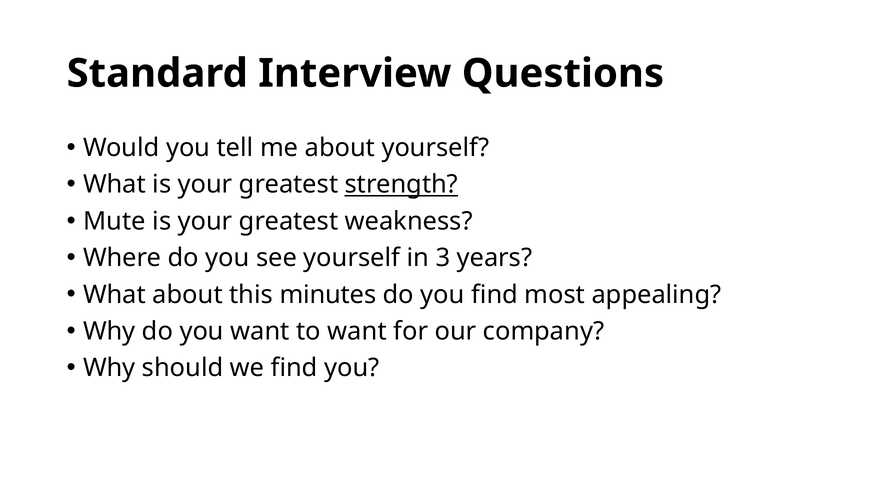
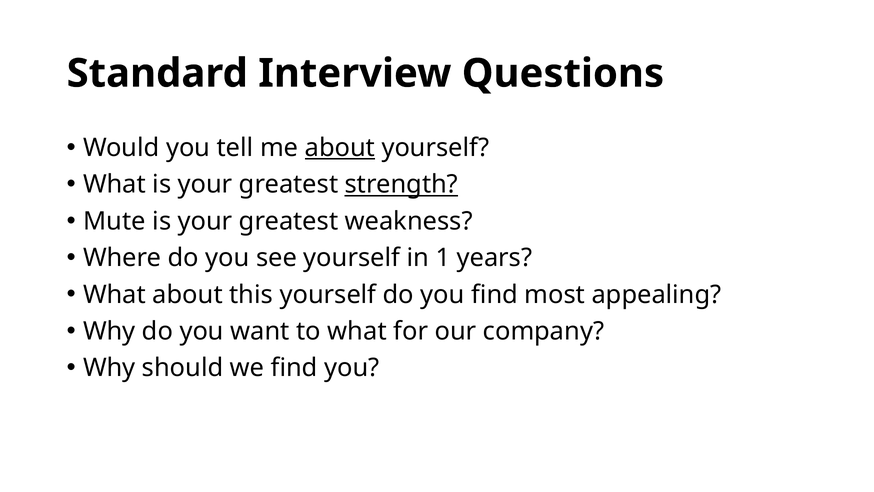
about at (340, 148) underline: none -> present
3: 3 -> 1
this minutes: minutes -> yourself
to want: want -> what
